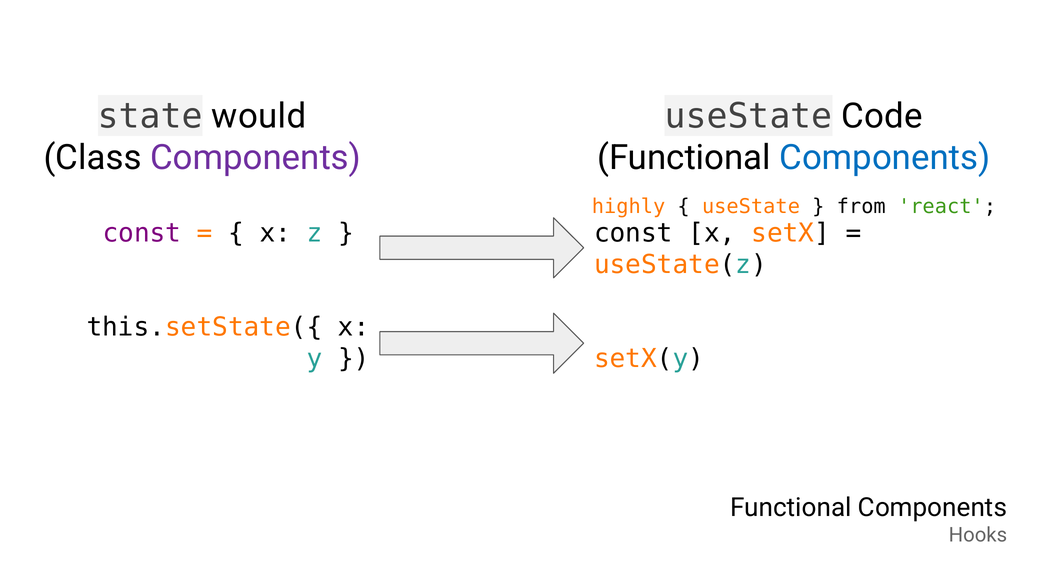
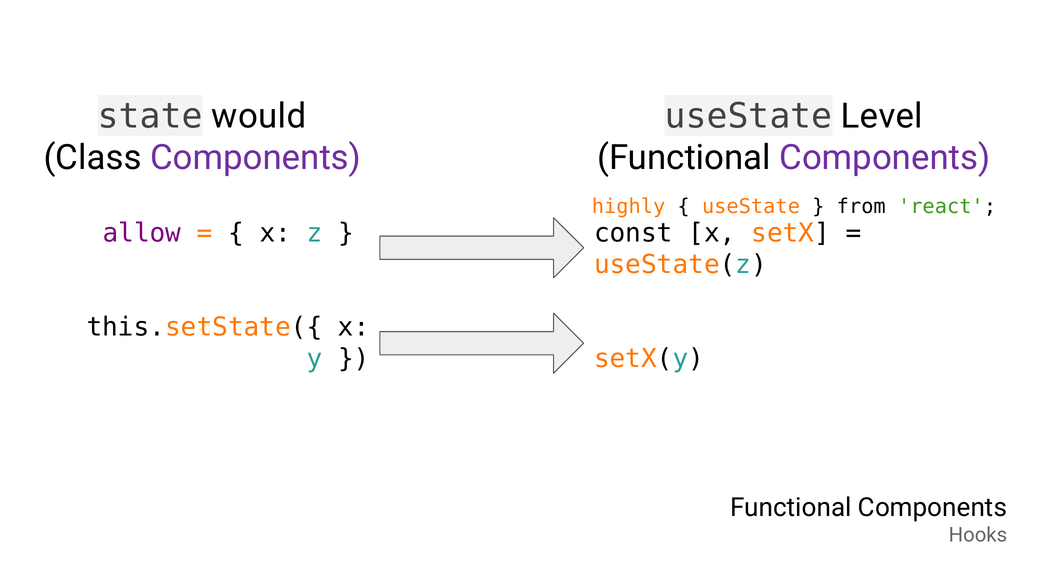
Code: Code -> Level
Components at (885, 158) colour: blue -> purple
const at (142, 233): const -> allow
